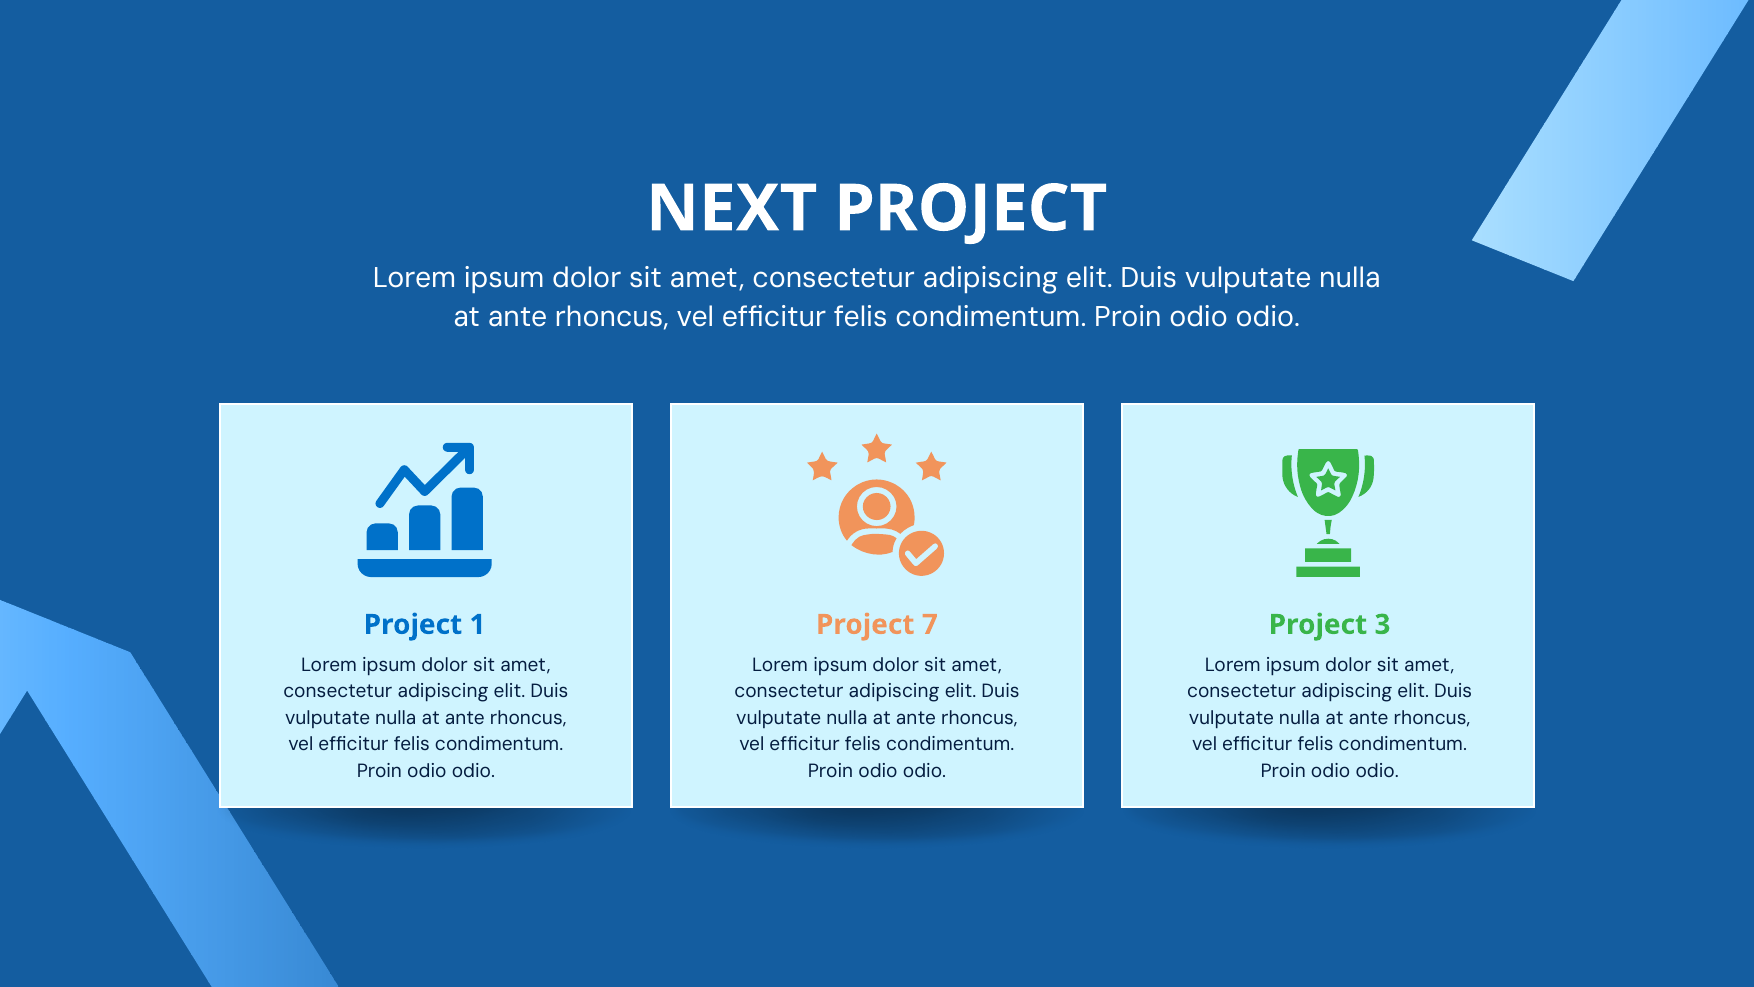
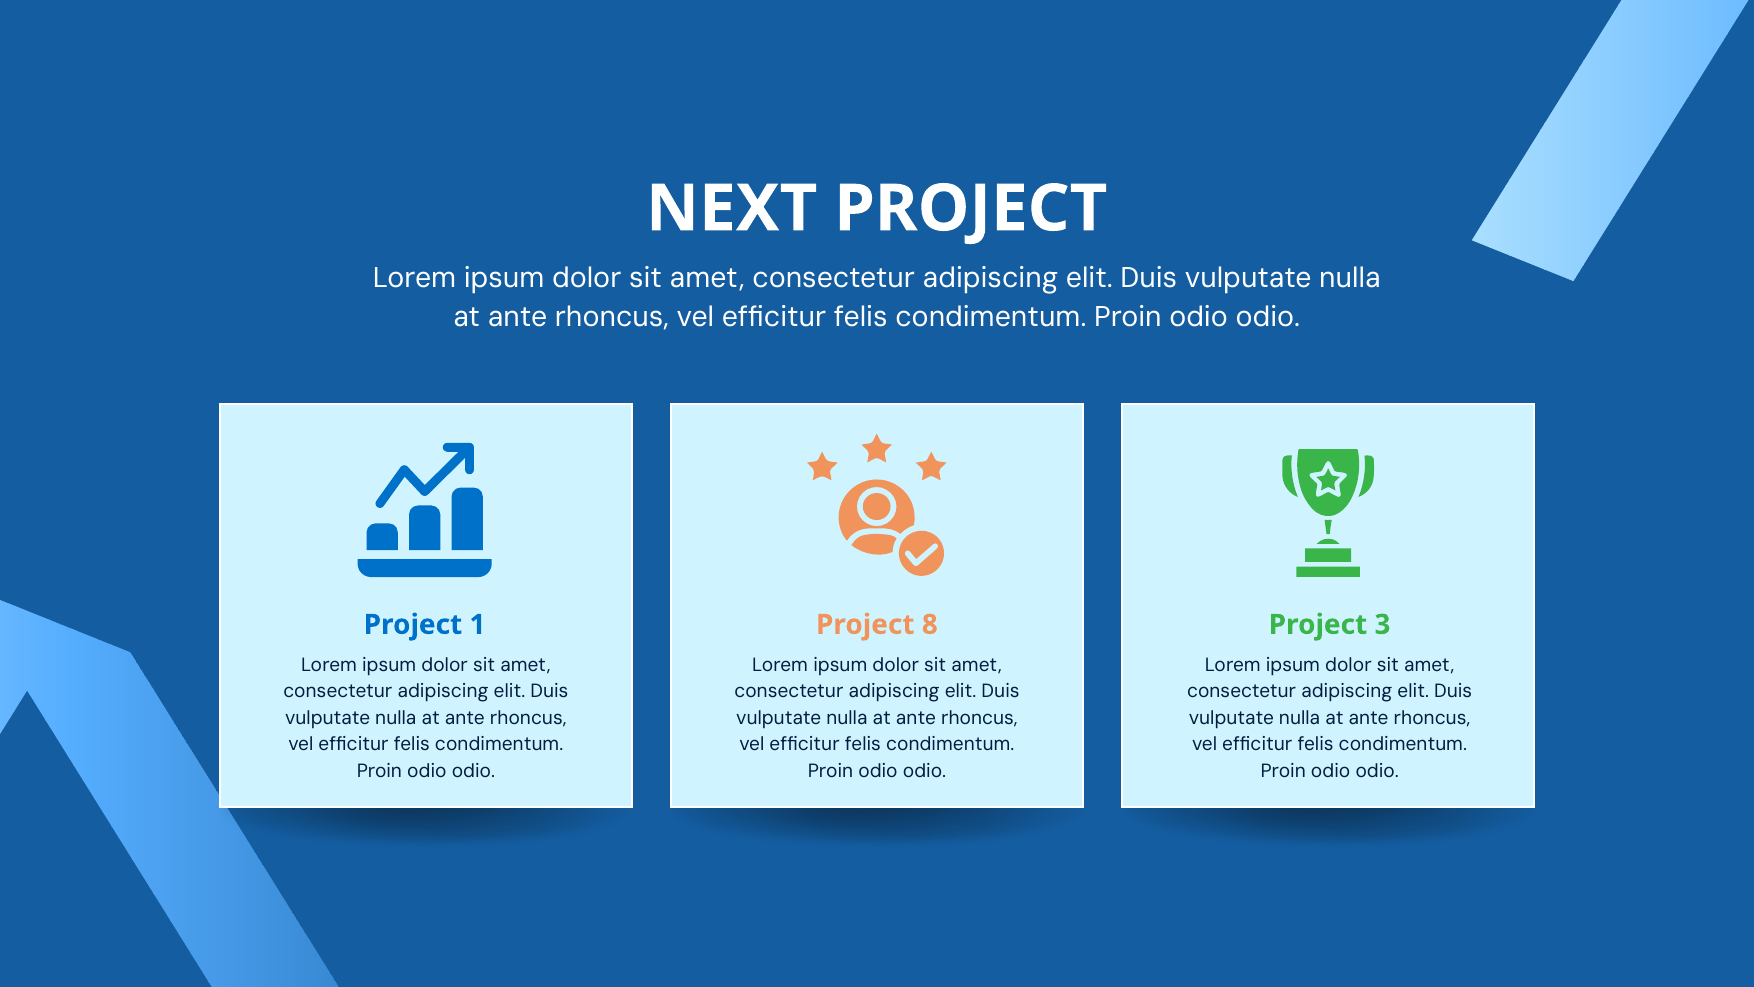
7: 7 -> 8
